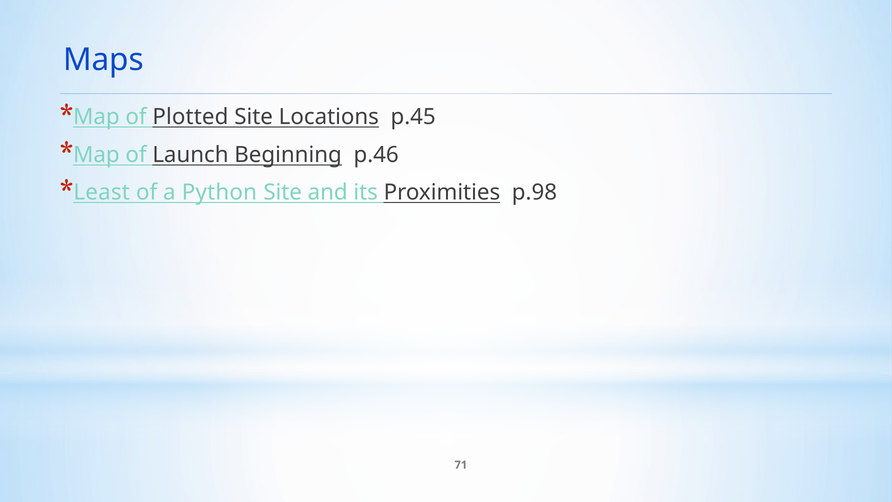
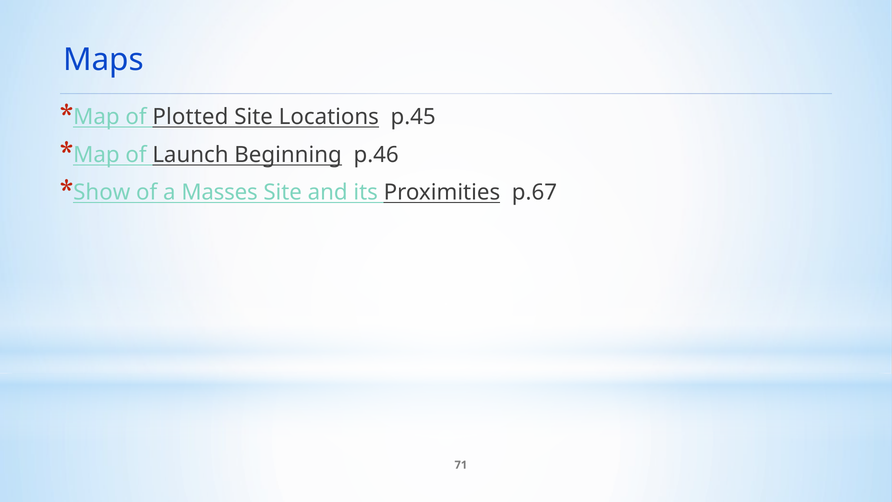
Least: Least -> Show
Python: Python -> Masses
p.98: p.98 -> p.67
